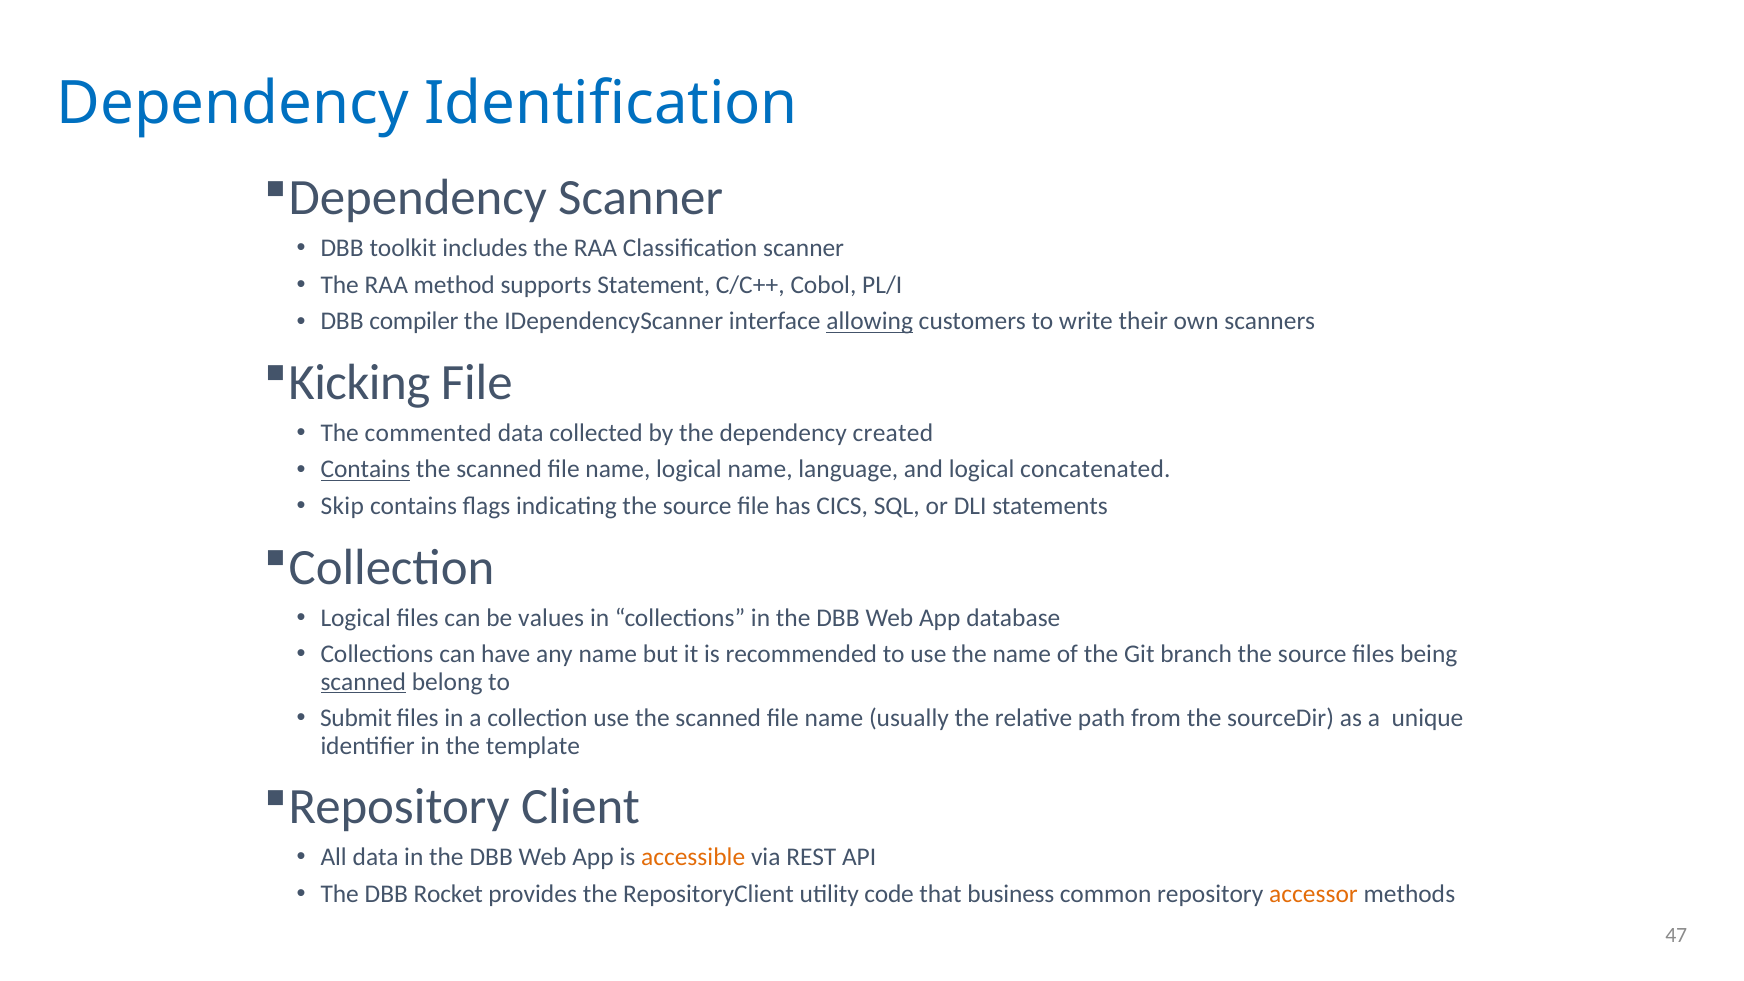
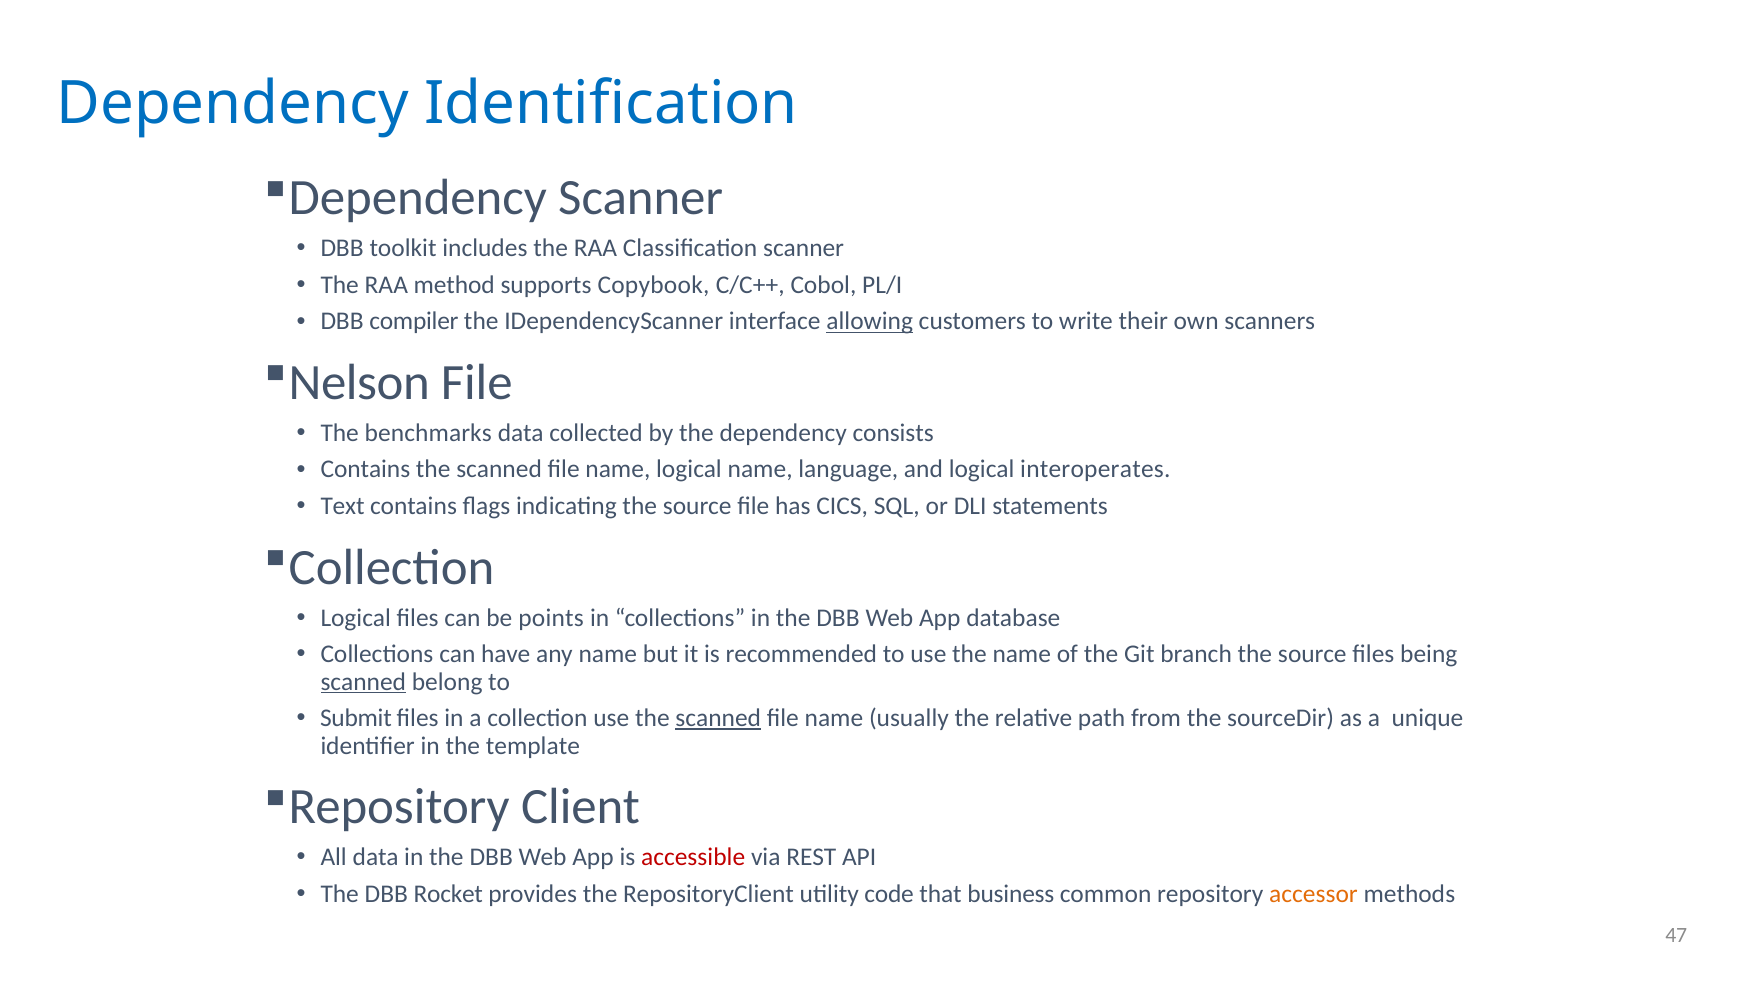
Statement: Statement -> Copybook
Kicking: Kicking -> Nelson
commented: commented -> benchmarks
created: created -> consists
Contains at (365, 470) underline: present -> none
concatenated: concatenated -> interoperates
Skip: Skip -> Text
values: values -> points
scanned at (718, 718) underline: none -> present
accessible colour: orange -> red
